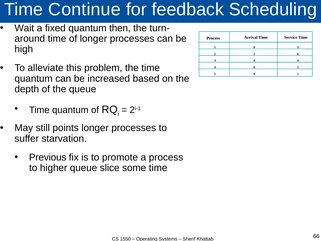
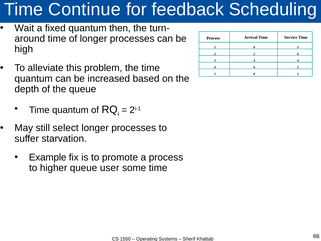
points: points -> select
Previous: Previous -> Example
slice: slice -> user
